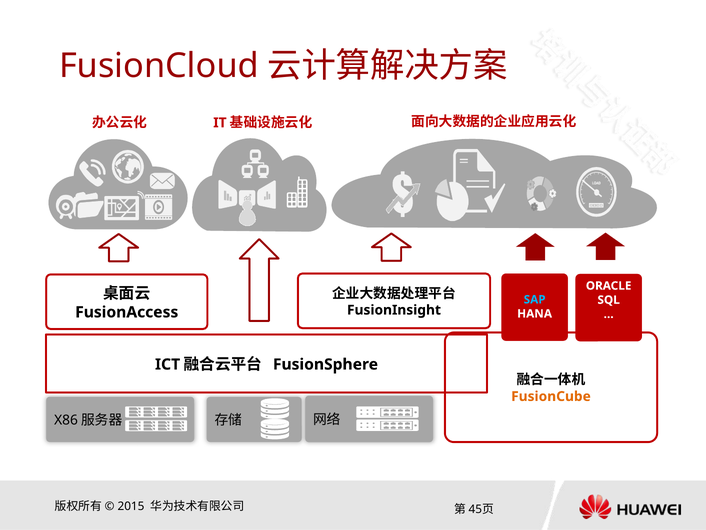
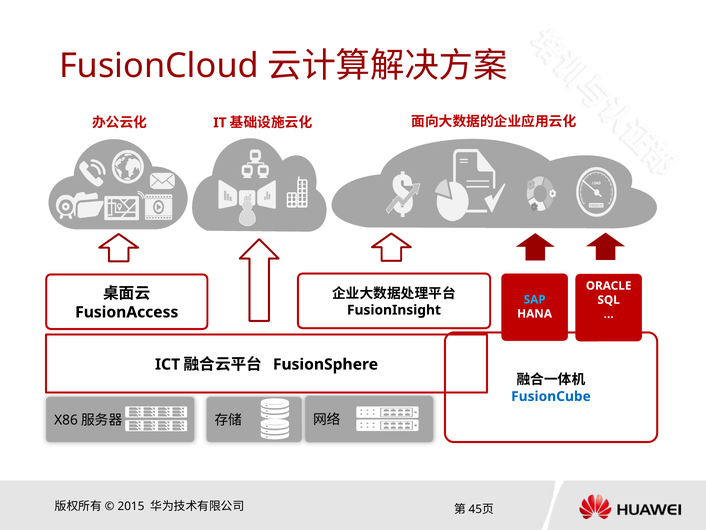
FusionCube colour: orange -> blue
